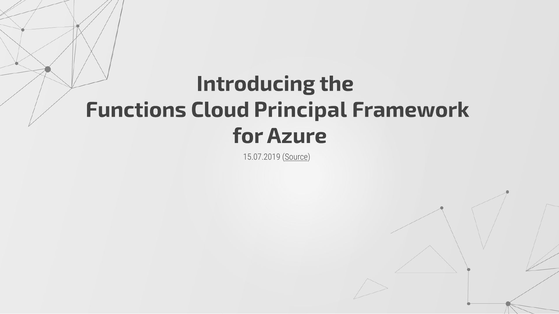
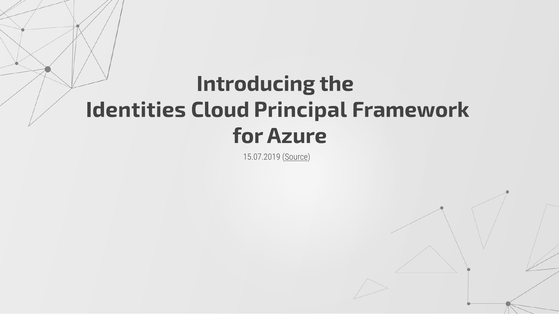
Functions: Functions -> Identities
